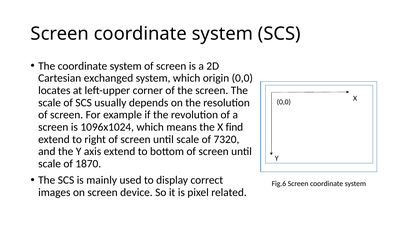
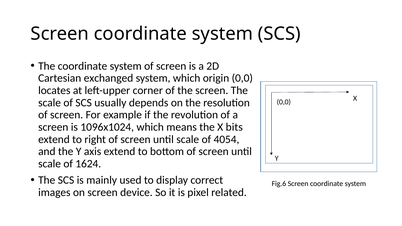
find: find -> bits
7320: 7320 -> 4054
1870: 1870 -> 1624
